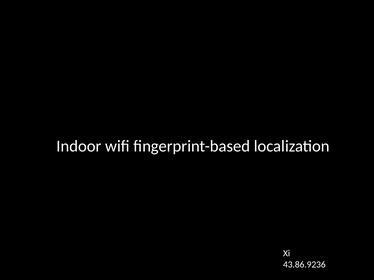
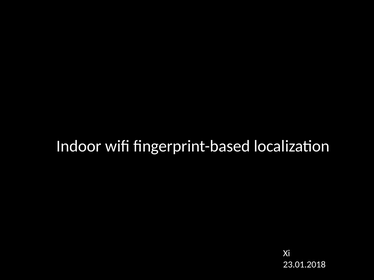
43.86.9236: 43.86.9236 -> 23.01.2018
